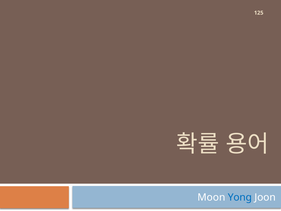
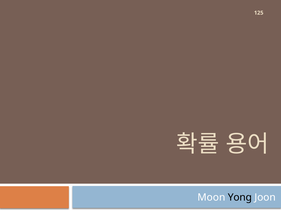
Yong colour: blue -> black
